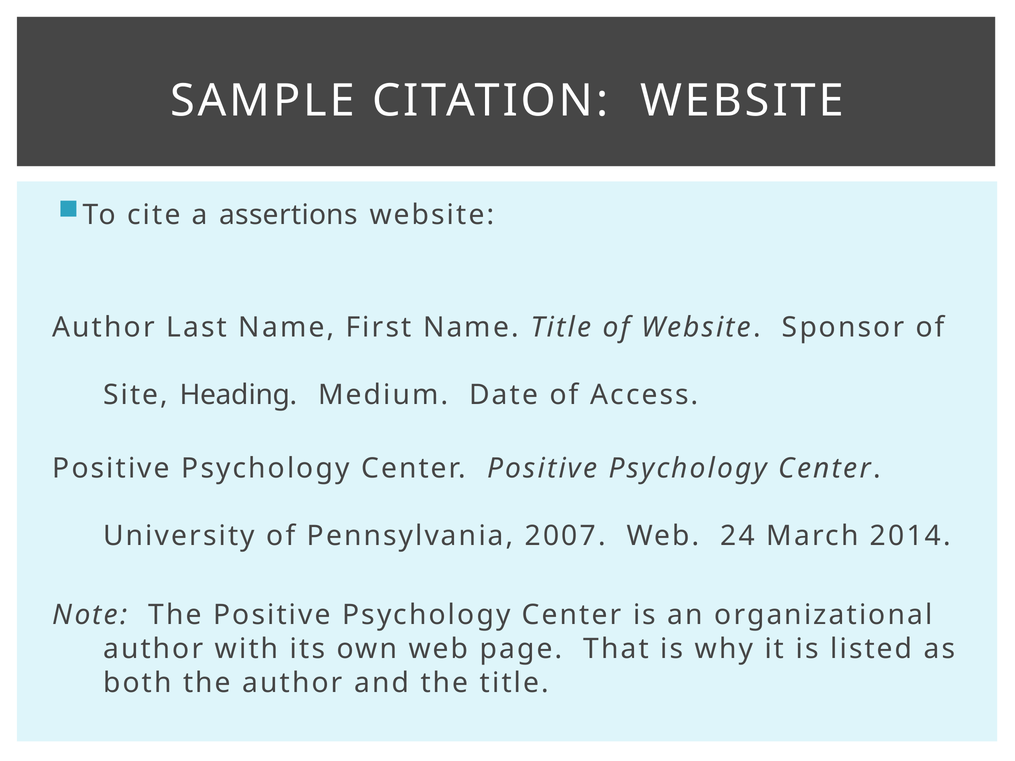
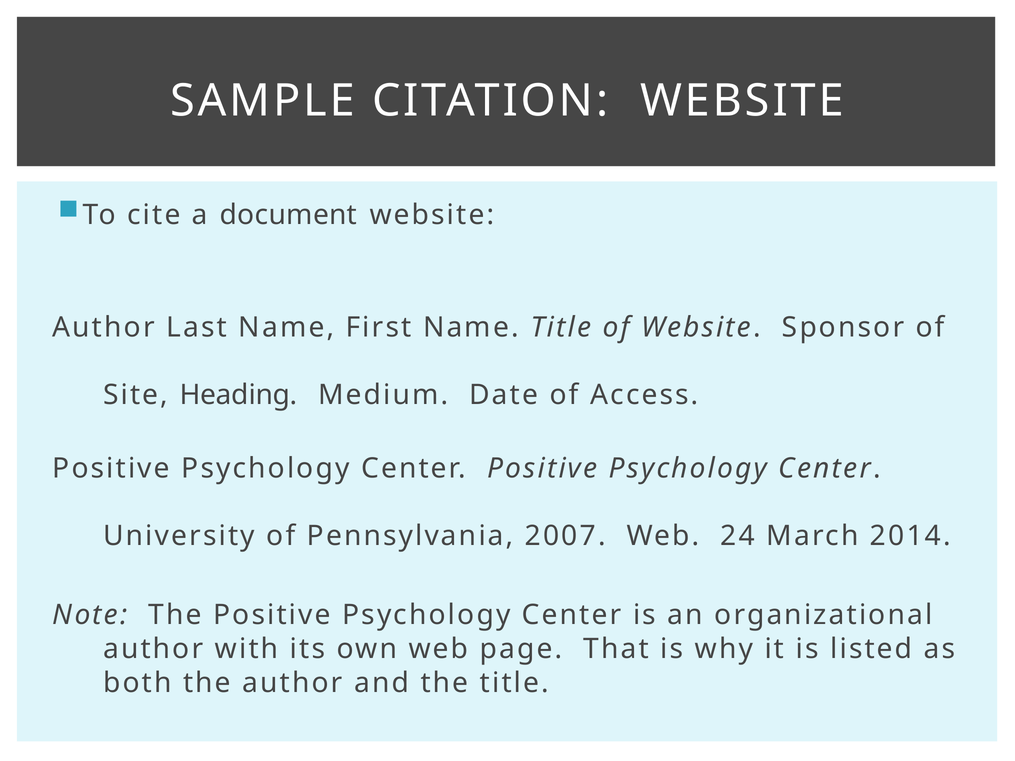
assertions: assertions -> document
